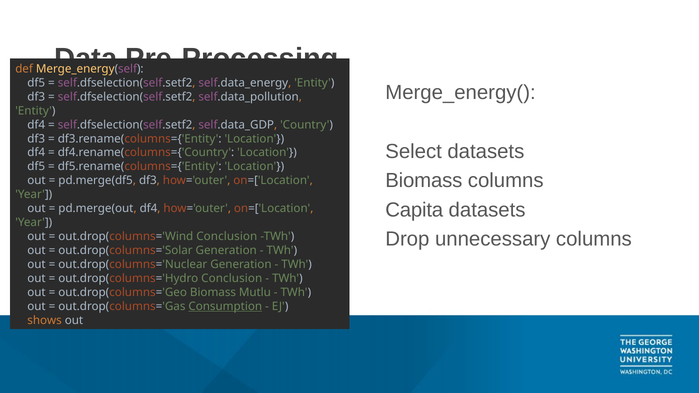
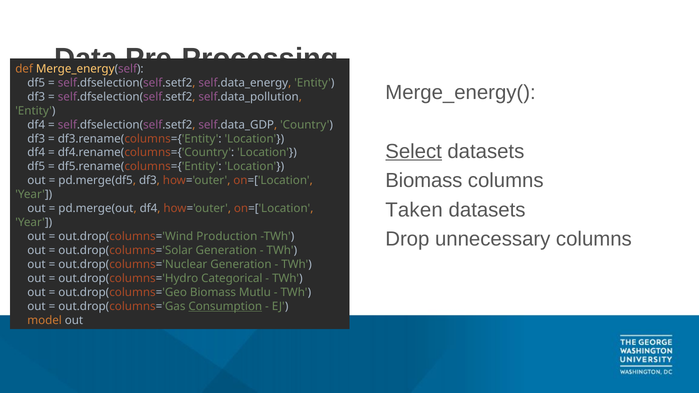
Select underline: none -> present
Capita: Capita -> Taken
out.drop(columns='Wind Conclusion: Conclusion -> Production
out.drop(columns='Hydro Conclusion: Conclusion -> Categorical
shows: shows -> model
